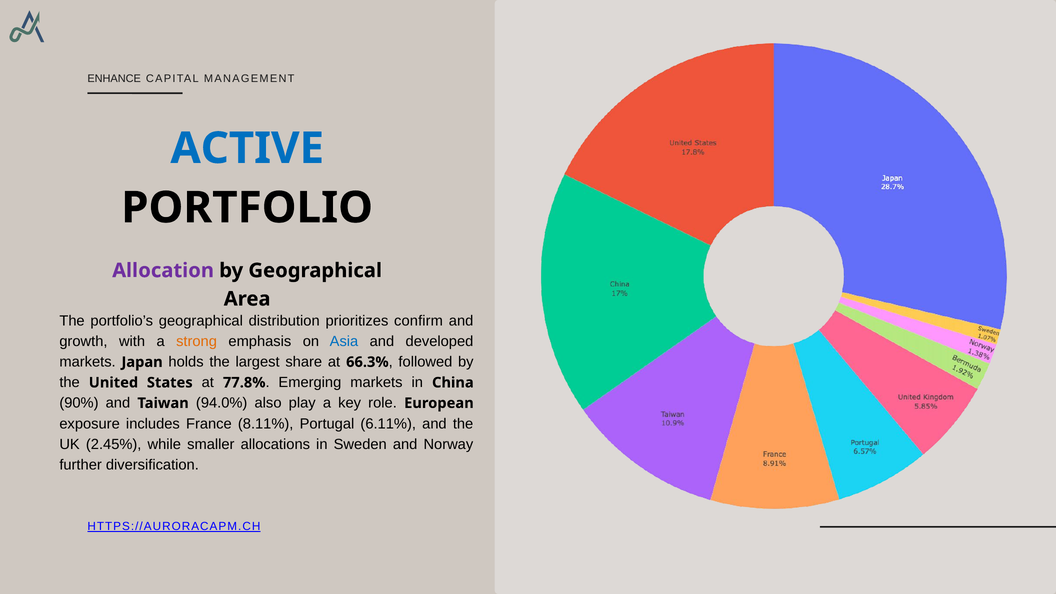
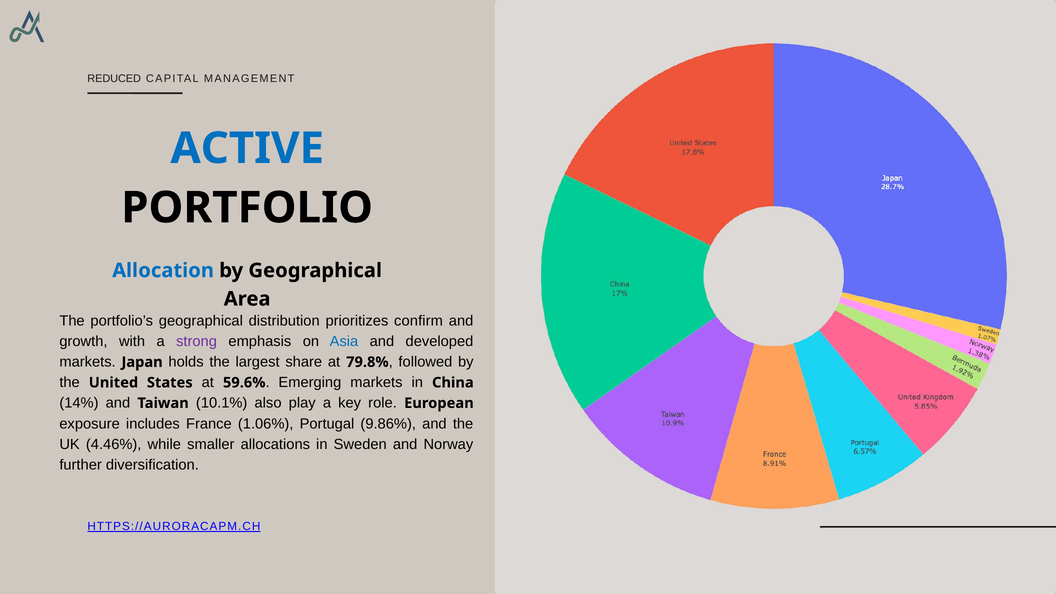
ENHANCE: ENHANCE -> REDUCED
Allocation colour: purple -> blue
strong colour: orange -> purple
66.3%: 66.3% -> 79.8%
77.8%: 77.8% -> 59.6%
90%: 90% -> 14%
94.0%: 94.0% -> 10.1%
8.11%: 8.11% -> 1.06%
6.11%: 6.11% -> 9.86%
2.45%: 2.45% -> 4.46%
